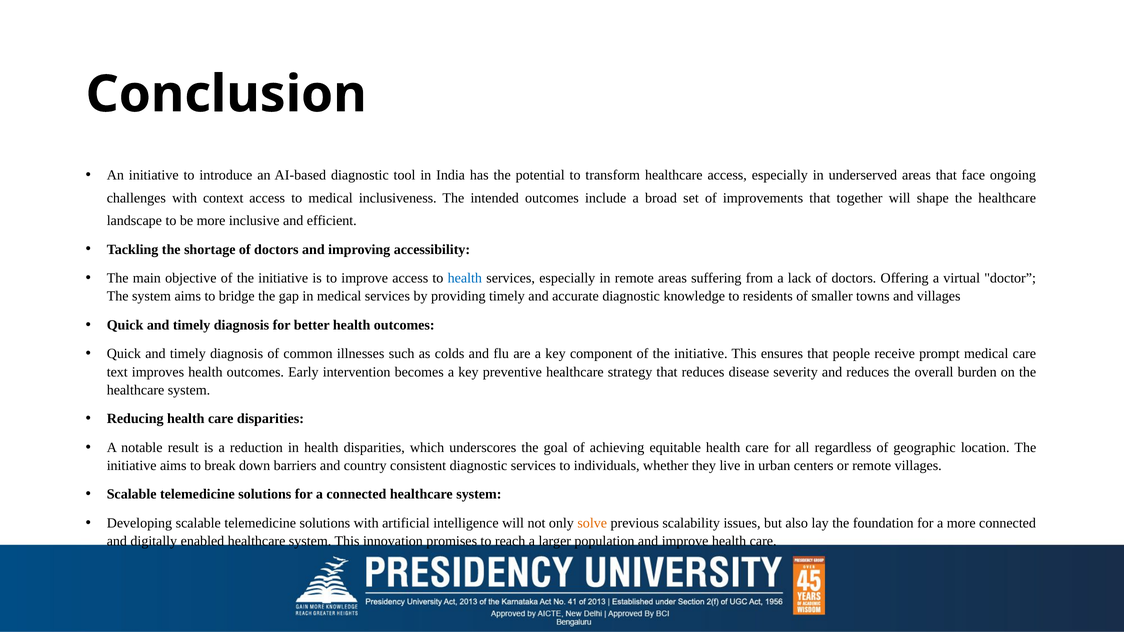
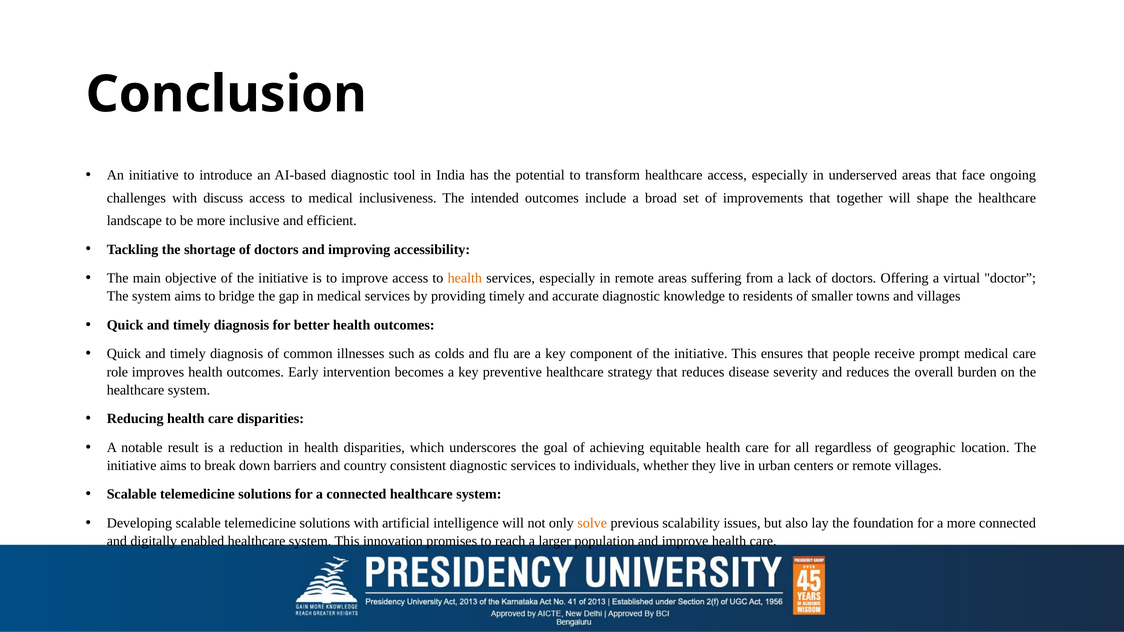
context: context -> discuss
health at (465, 278) colour: blue -> orange
text: text -> role
